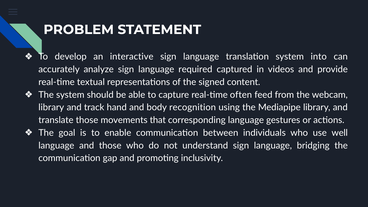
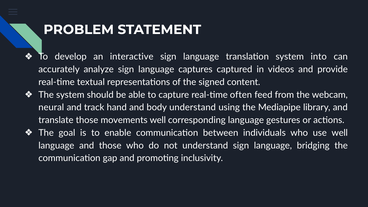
required: required -> captures
library at (51, 107): library -> neural
body recognition: recognition -> understand
movements that: that -> well
